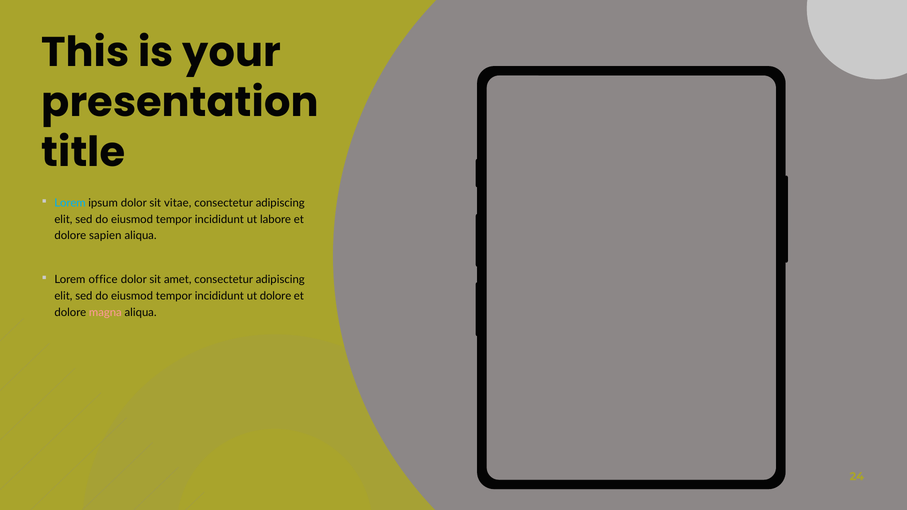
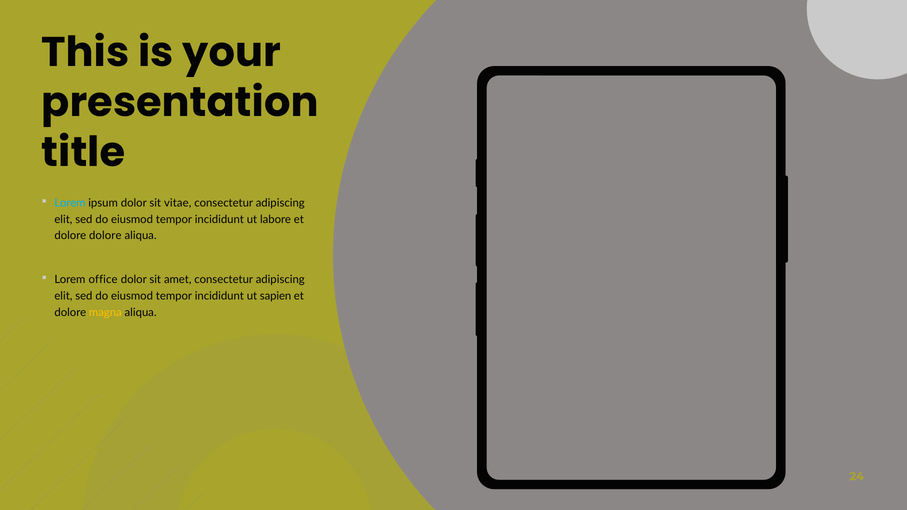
dolore sapien: sapien -> dolore
ut dolore: dolore -> sapien
magna colour: pink -> yellow
